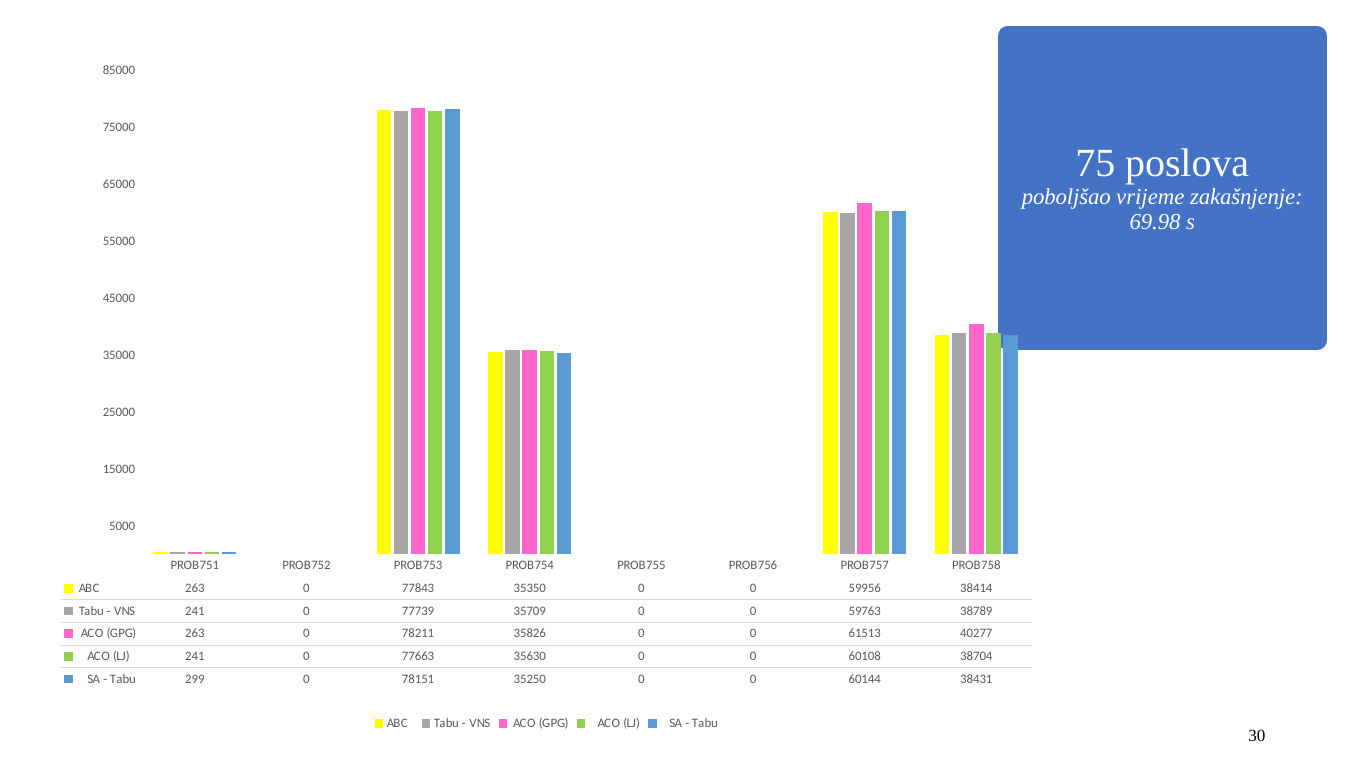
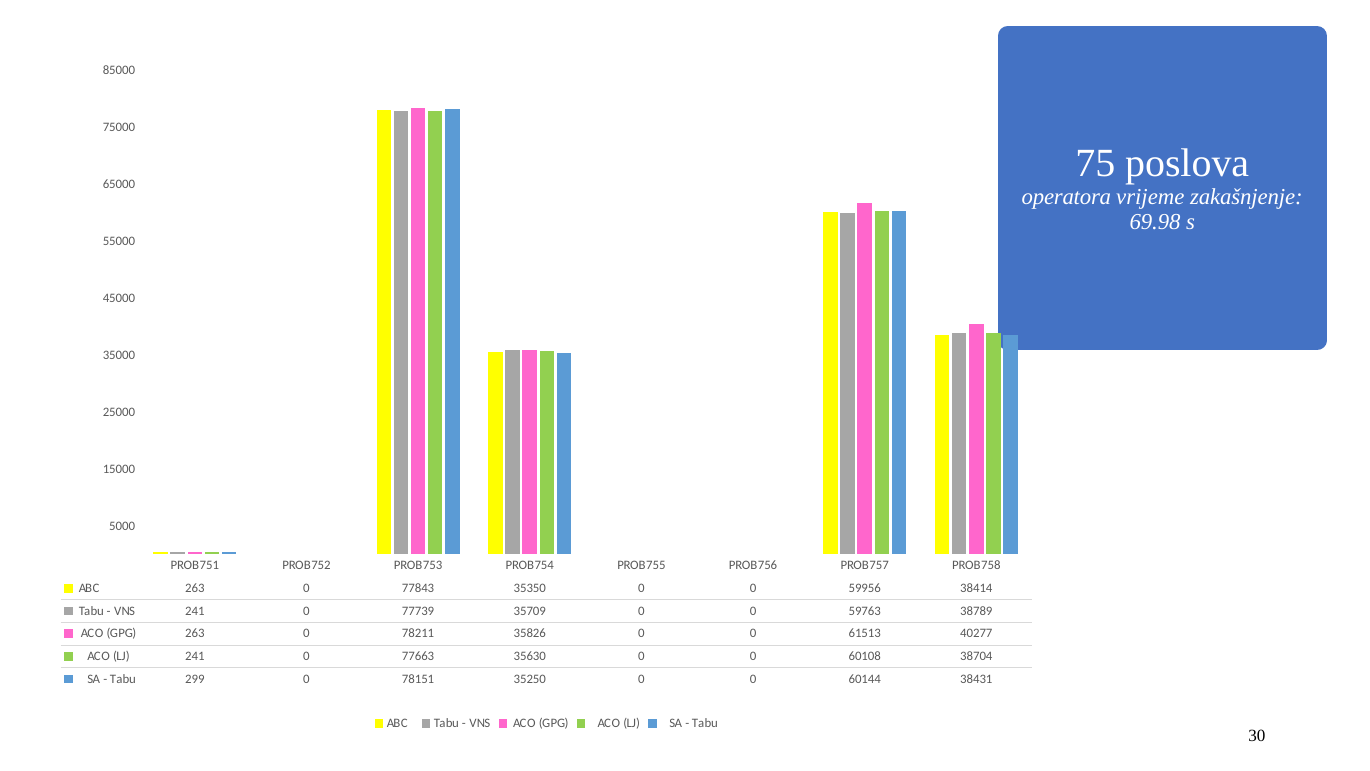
poboljšao: poboljšao -> operatora
